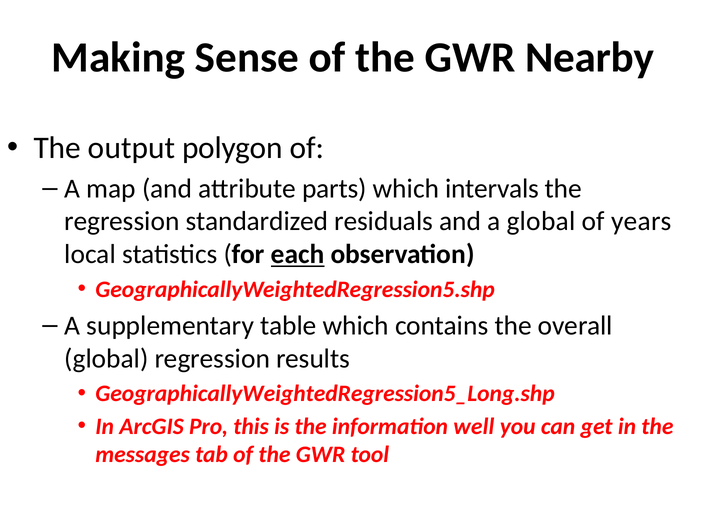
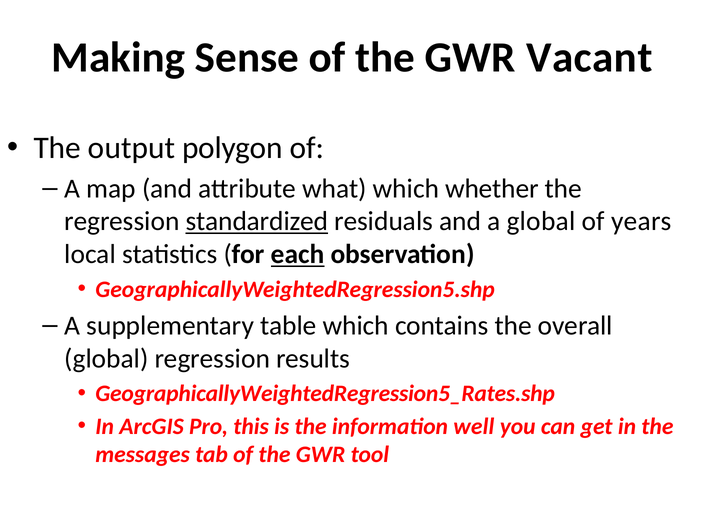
Nearby: Nearby -> Vacant
parts: parts -> what
intervals: intervals -> whether
standardized underline: none -> present
GeographicallyWeightedRegression5_Long.shp: GeographicallyWeightedRegression5_Long.shp -> GeographicallyWeightedRegression5_Rates.shp
